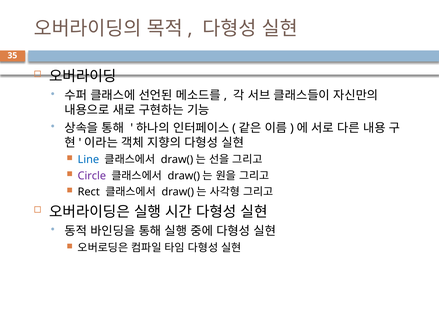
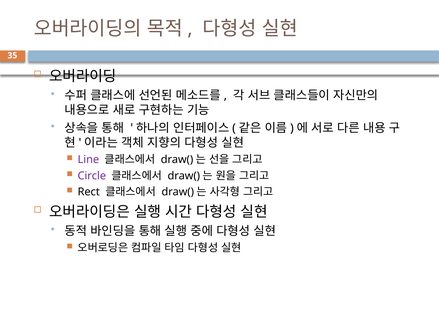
Line colour: blue -> purple
